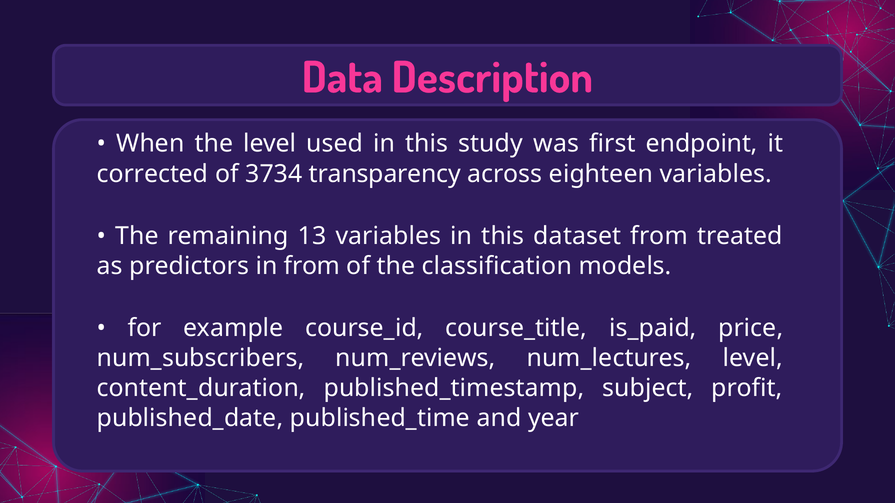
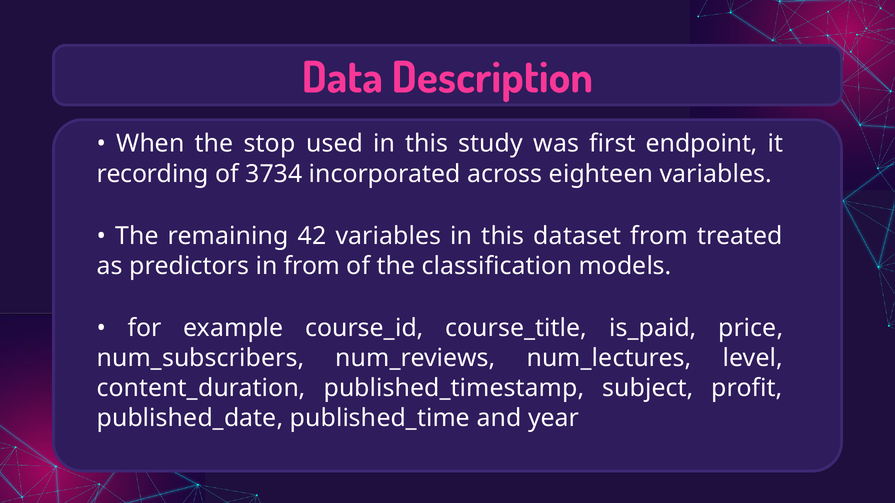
the level: level -> stop
corrected: corrected -> recording
transparency: transparency -> incorporated
13: 13 -> 42
